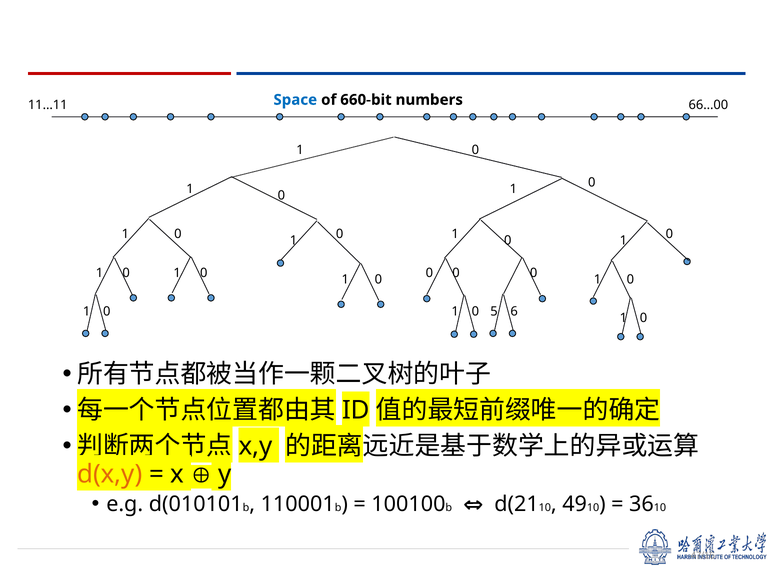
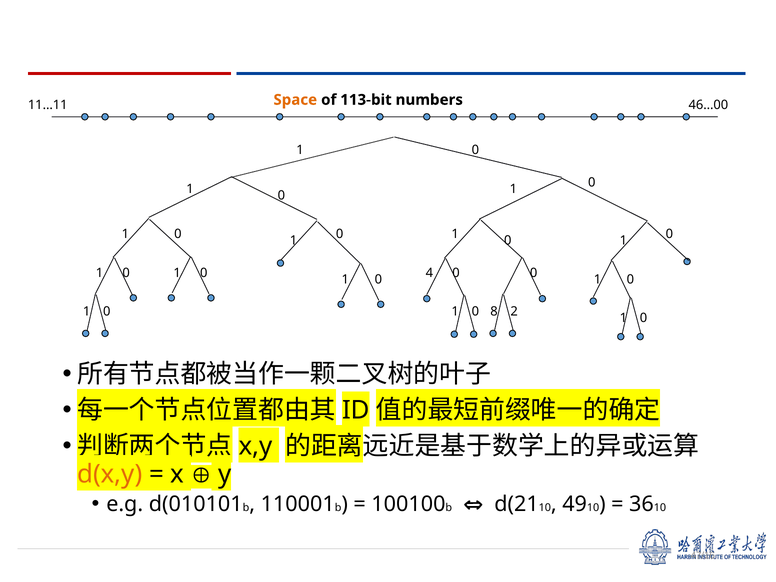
Space colour: blue -> orange
660-bit: 660-bit -> 113-bit
66…00: 66…00 -> 46…00
0 at (429, 273): 0 -> 4
5: 5 -> 8
6: 6 -> 2
